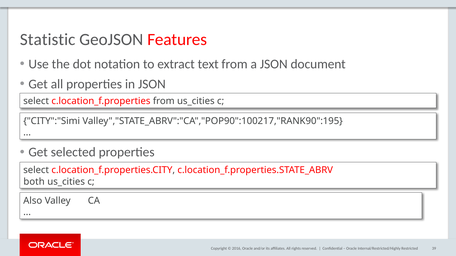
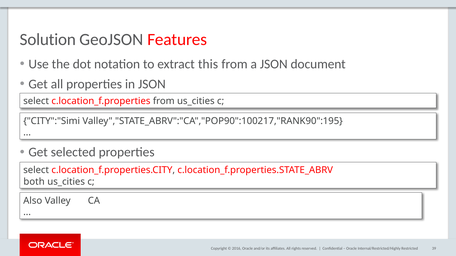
Statistic: Statistic -> Solution
text: text -> this
